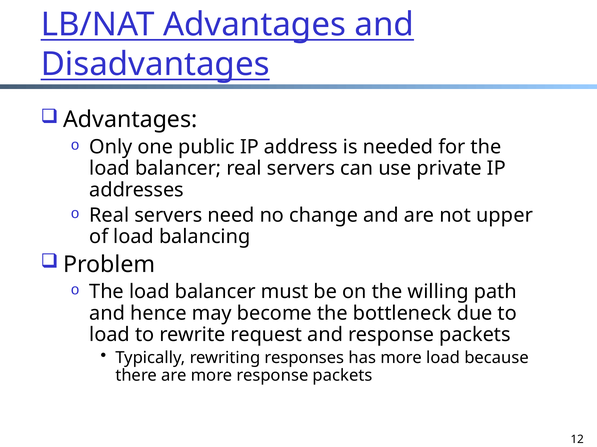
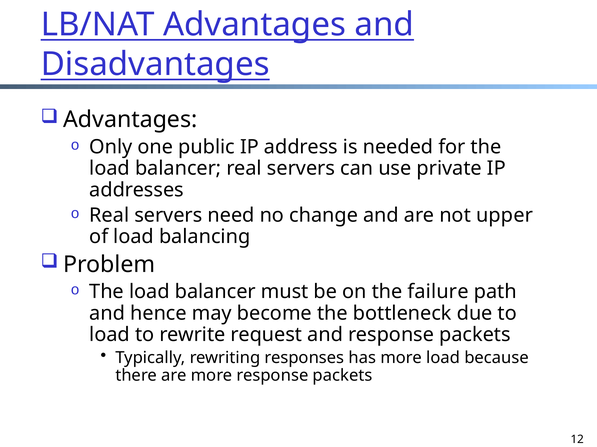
willing: willing -> failure
